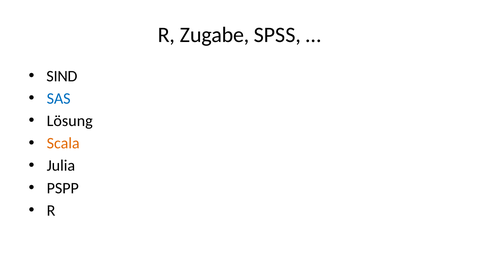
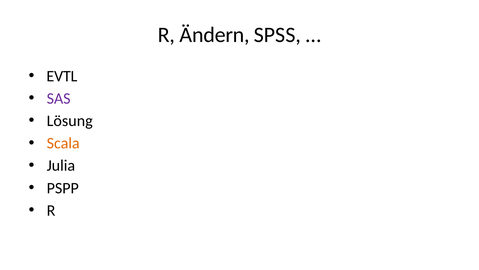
Zugabe: Zugabe -> Ändern
SIND: SIND -> EVTL
SAS colour: blue -> purple
